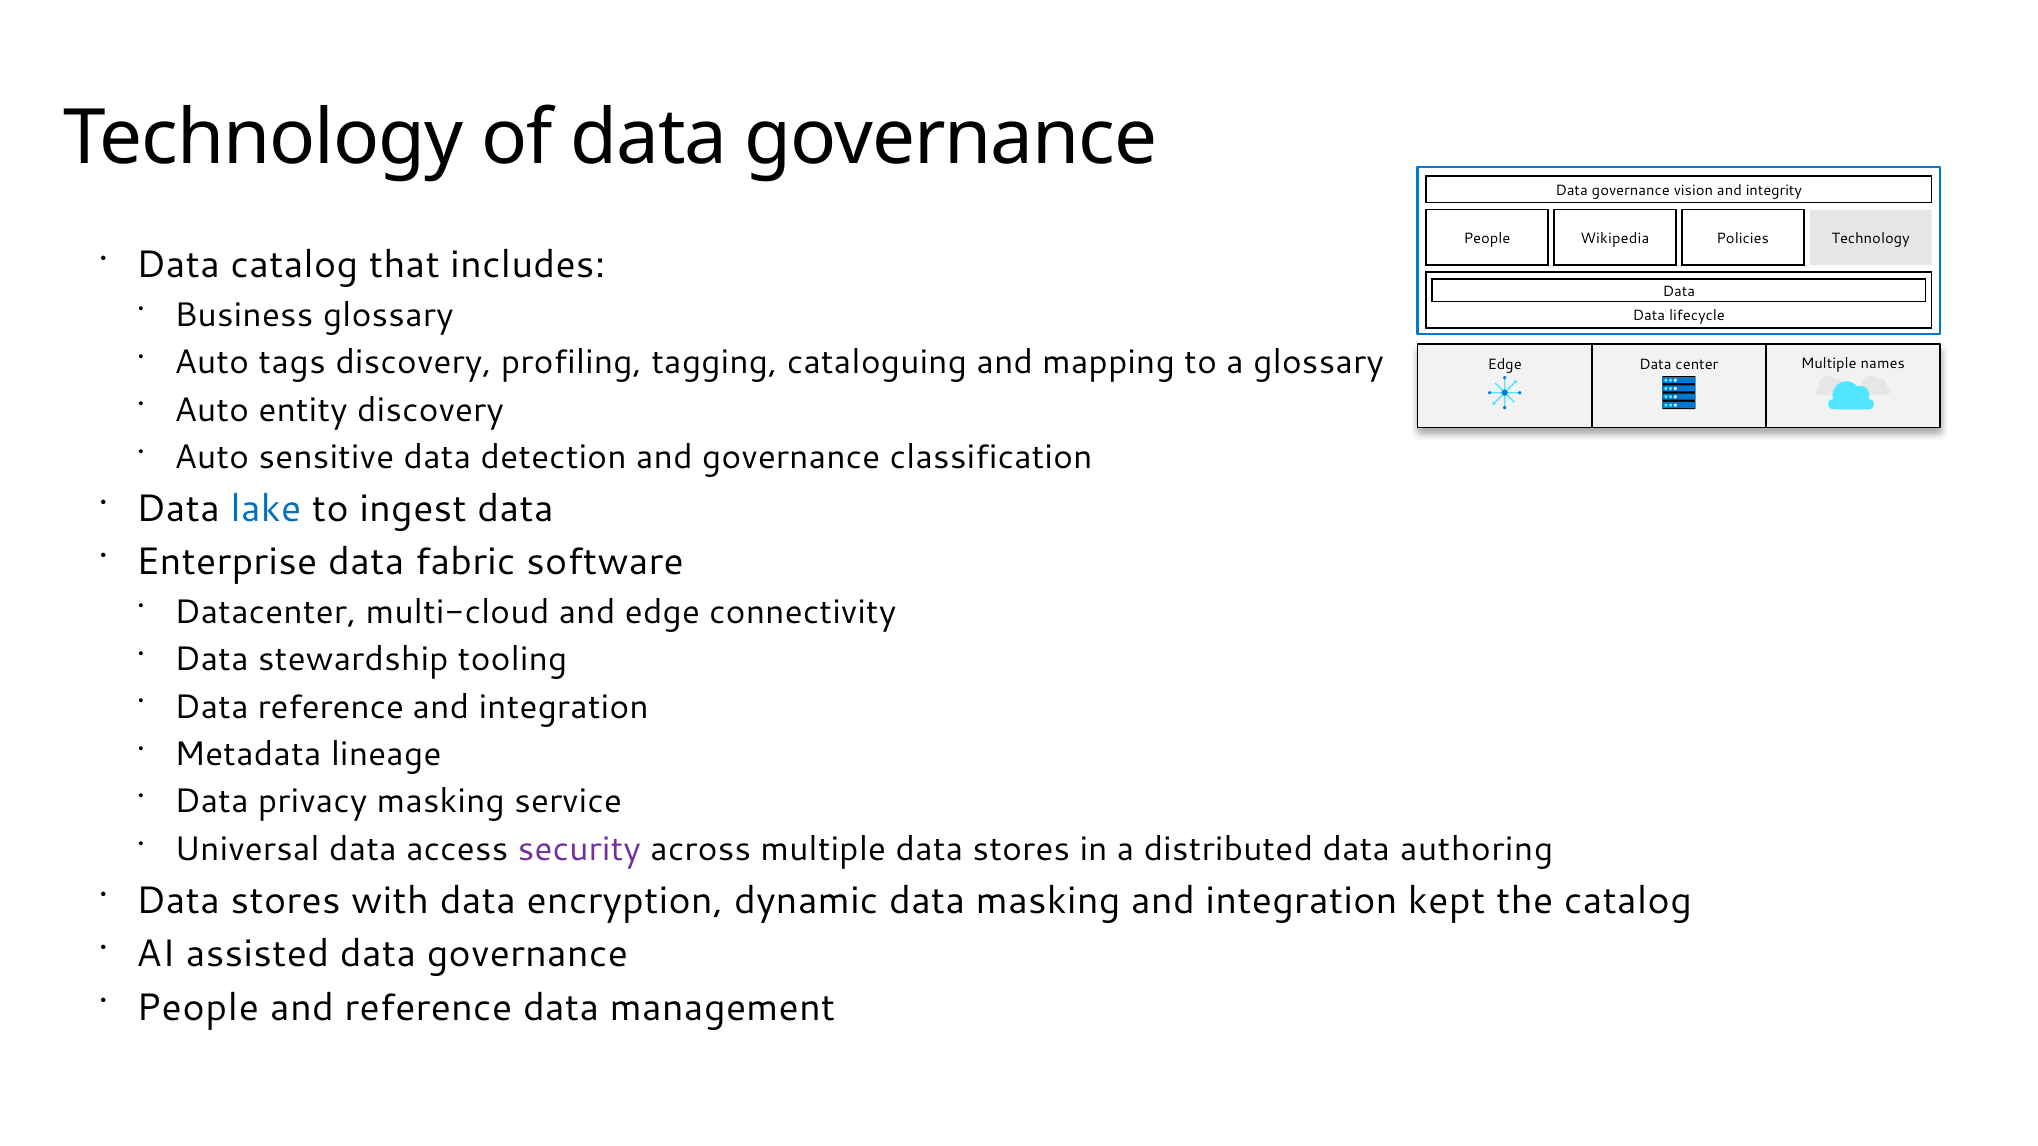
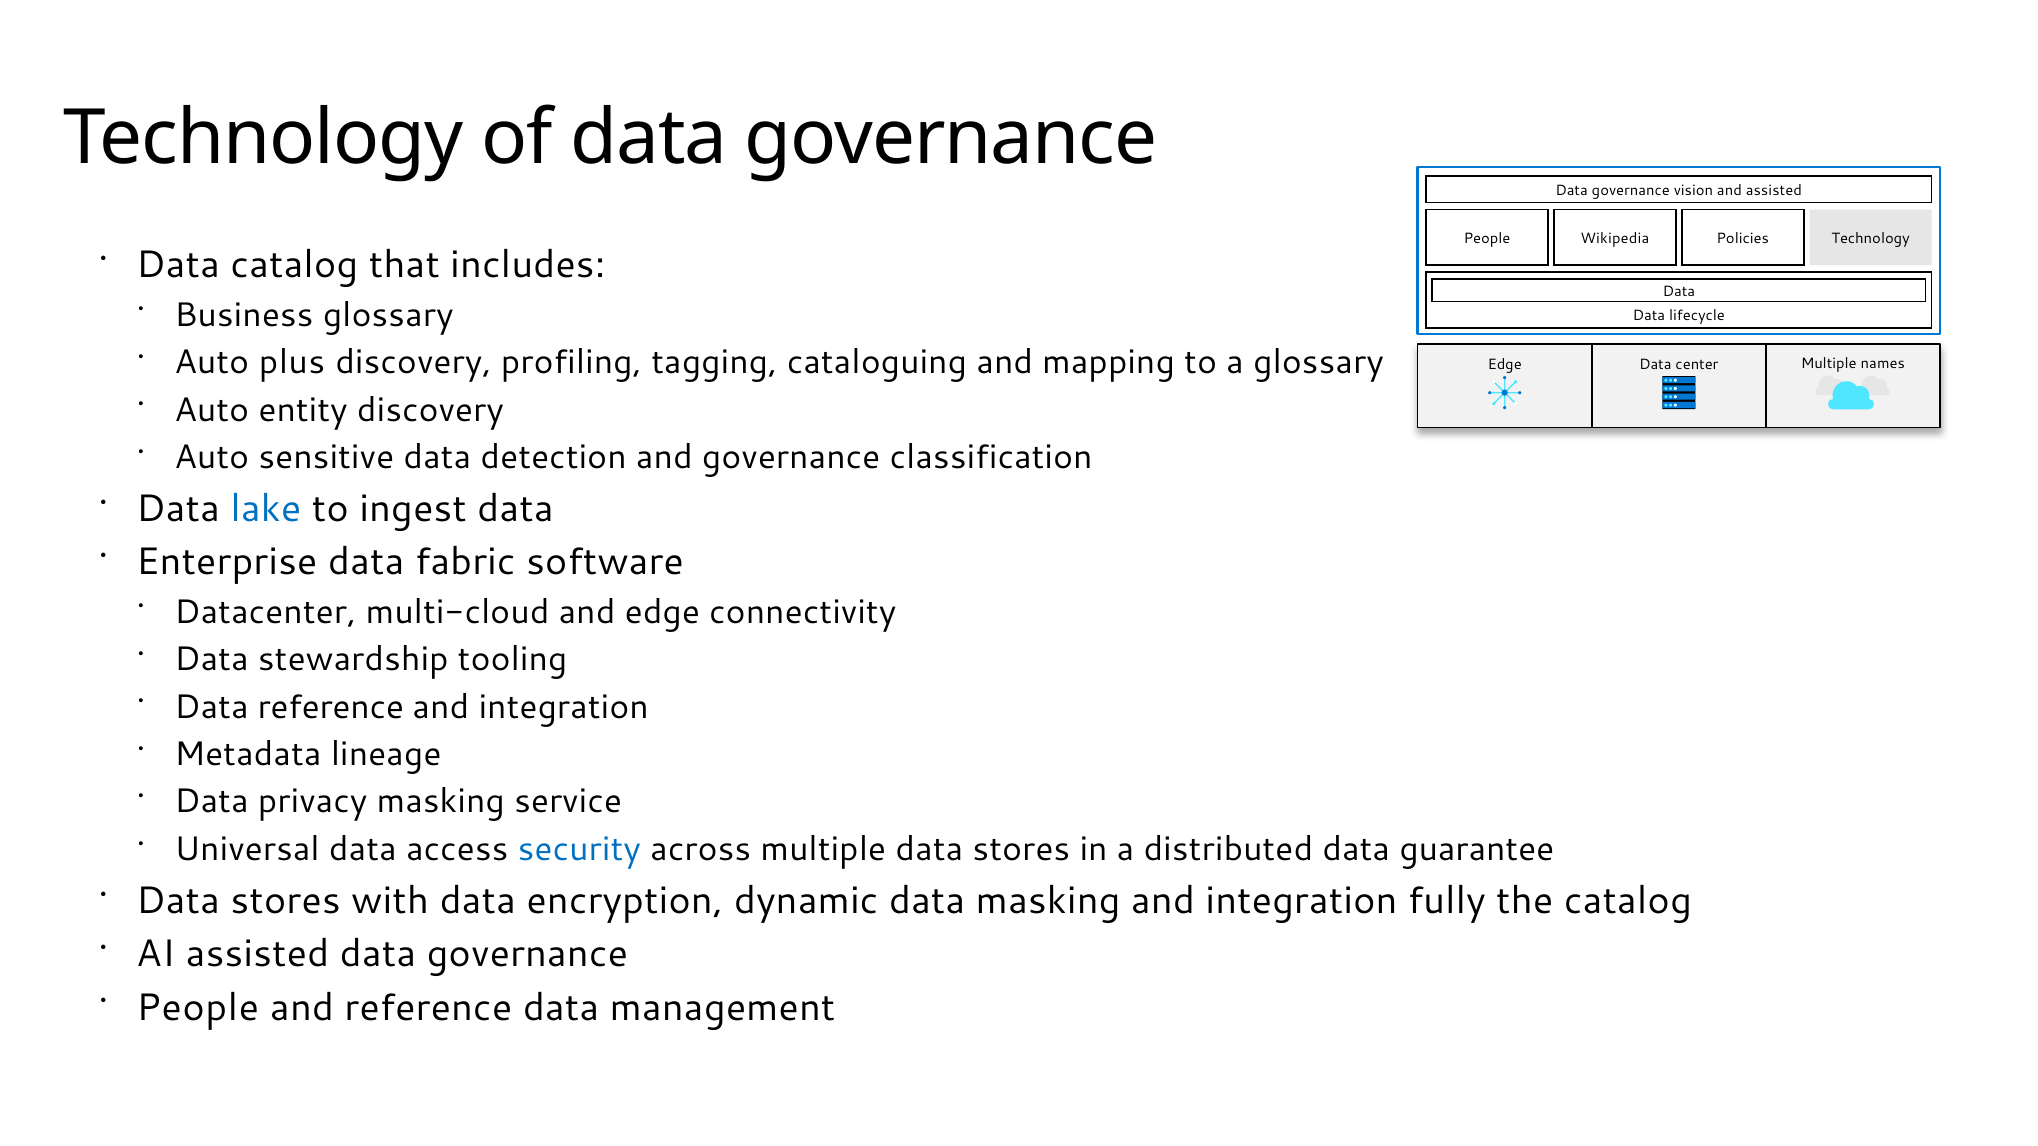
and integrity: integrity -> assisted
tags: tags -> plus
security colour: purple -> blue
authoring: authoring -> guarantee
kept: kept -> fully
